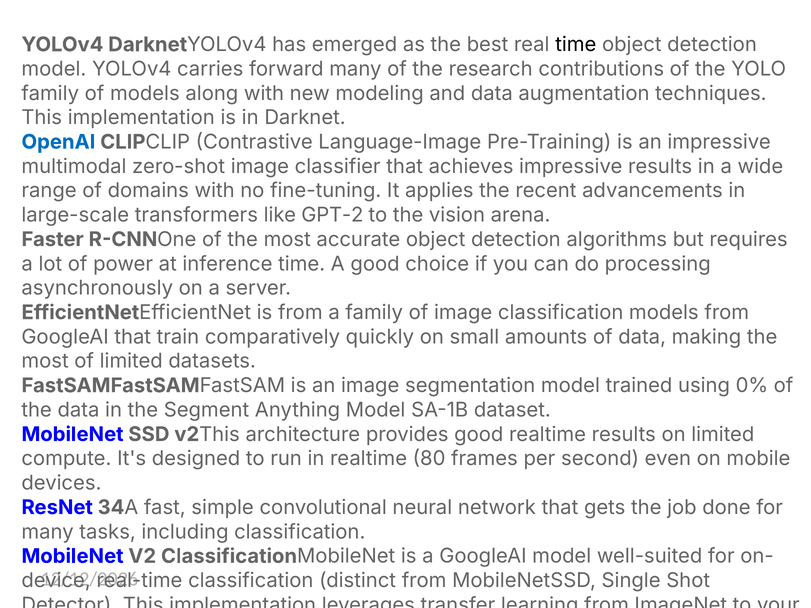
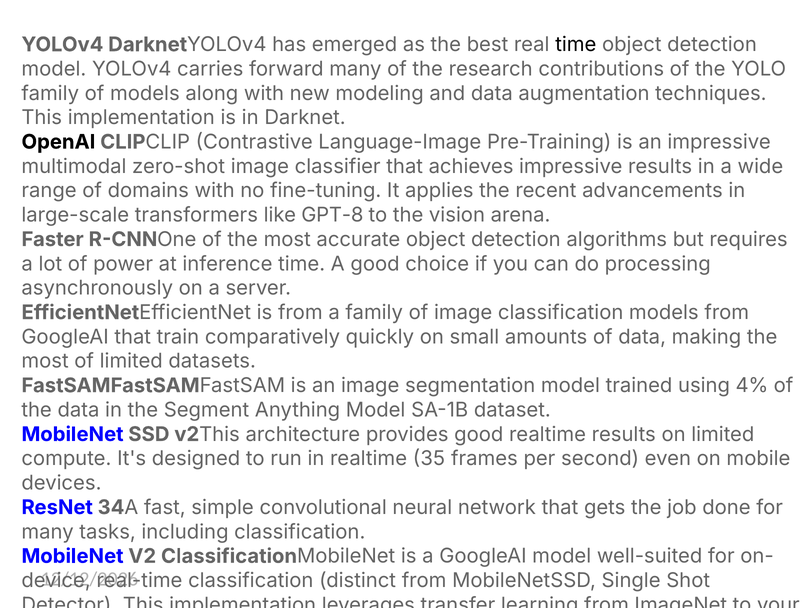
OpenAI colour: blue -> black
GPT-2: GPT-2 -> GPT-8
0%: 0% -> 4%
80: 80 -> 35
